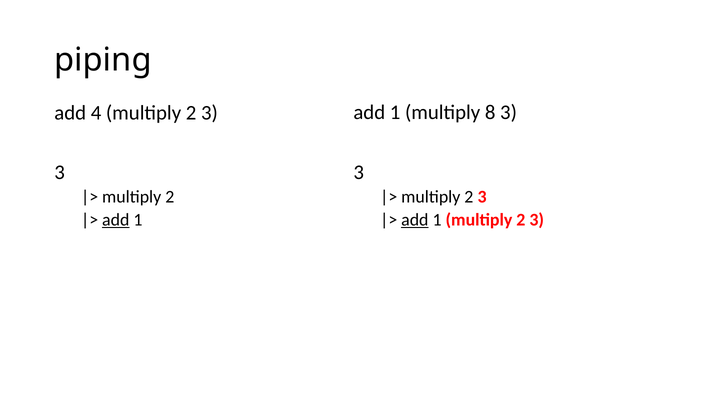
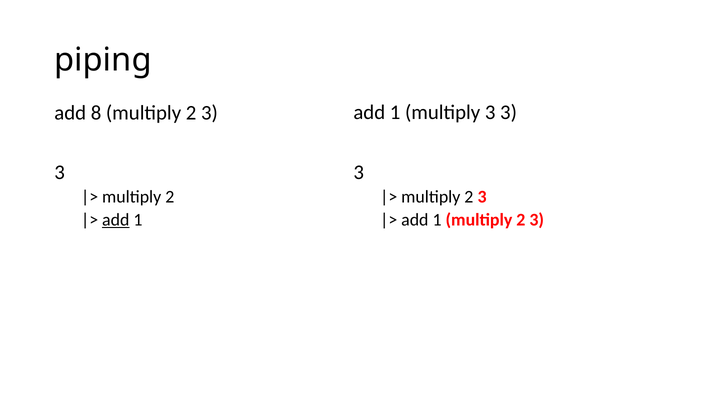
4: 4 -> 8
multiply 8: 8 -> 3
add at (415, 220) underline: present -> none
